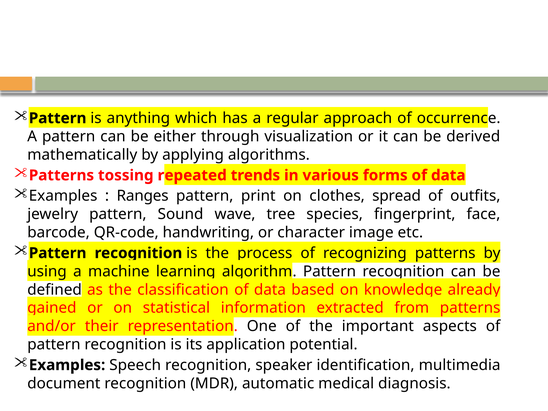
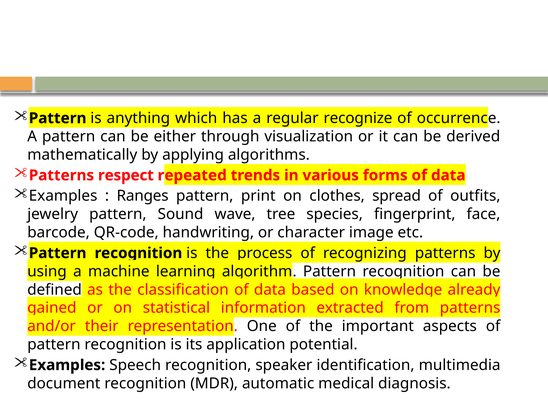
approach: approach -> recognize
tossing: tossing -> respect
